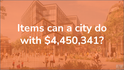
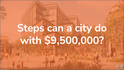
Items: Items -> Steps
$4,450,341: $4,450,341 -> $9,500,000
